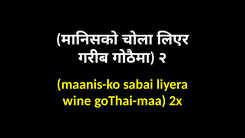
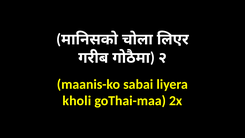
wine: wine -> kholi
